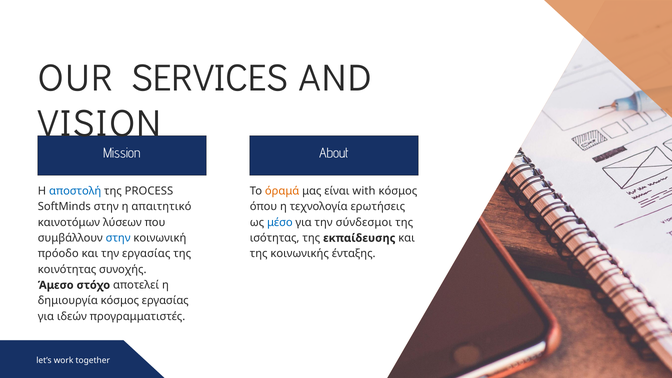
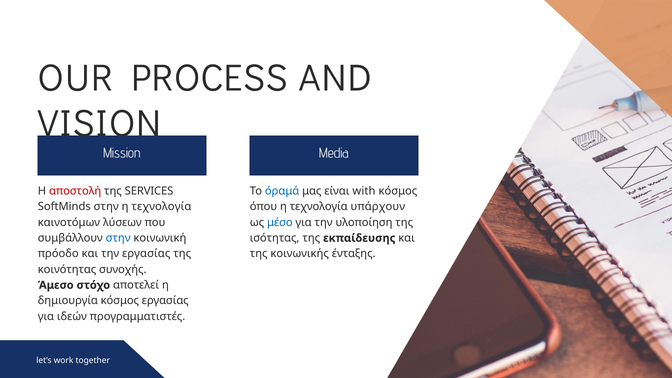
SERVICES: SERVICES -> PROCESS
About: About -> Media
αποστολή colour: blue -> red
PROCESS: PROCESS -> SERVICES
όραμά colour: orange -> blue
απαιτητικό at (161, 207): απαιτητικό -> τεχνολογία
ερωτήσεις: ερωτήσεις -> υπάρχουν
σύνδεσμοι: σύνδεσμοι -> υλοποίηση
